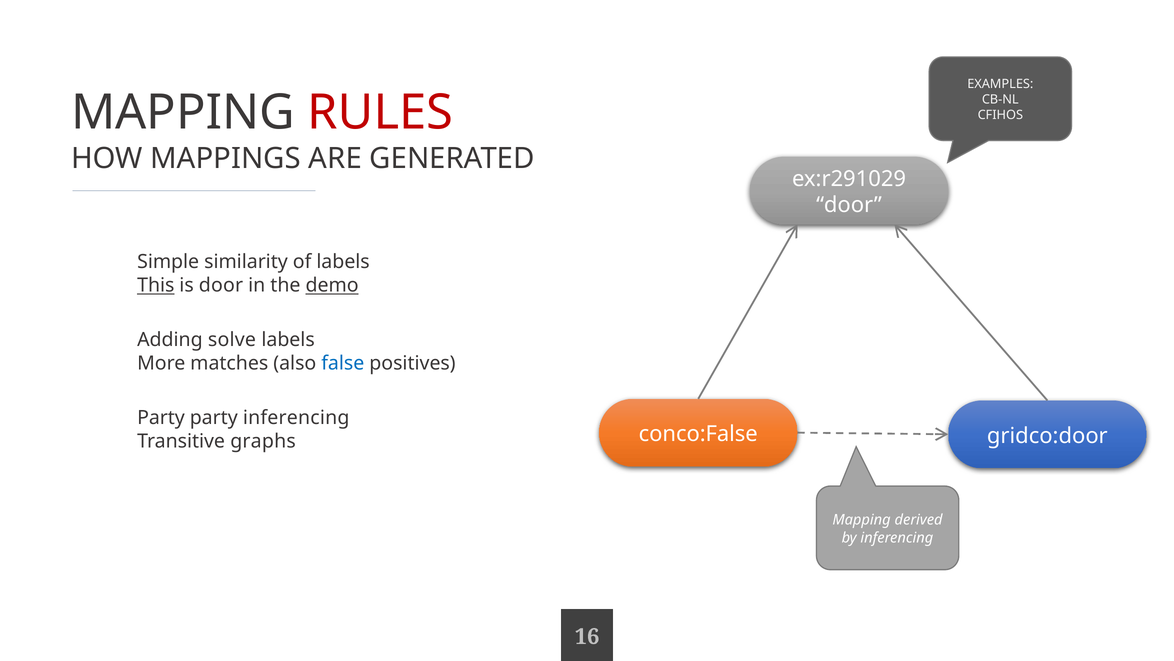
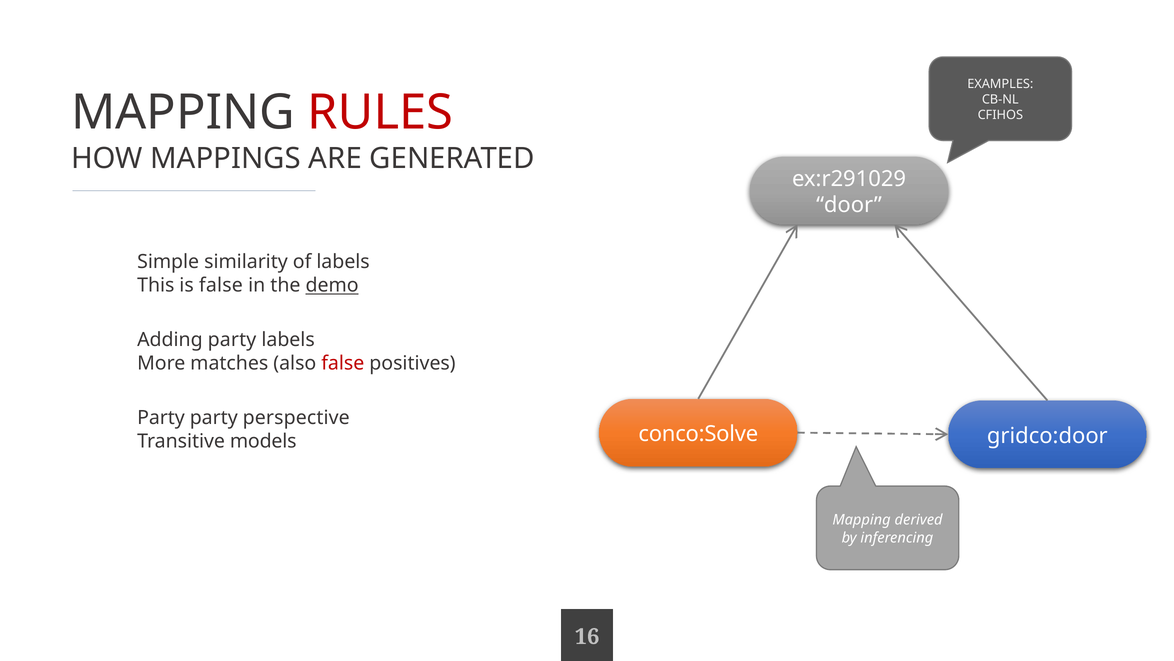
This underline: present -> none
is door: door -> false
Adding solve: solve -> party
false at (343, 363) colour: blue -> red
party inferencing: inferencing -> perspective
conco:False: conco:False -> conco:Solve
graphs: graphs -> models
